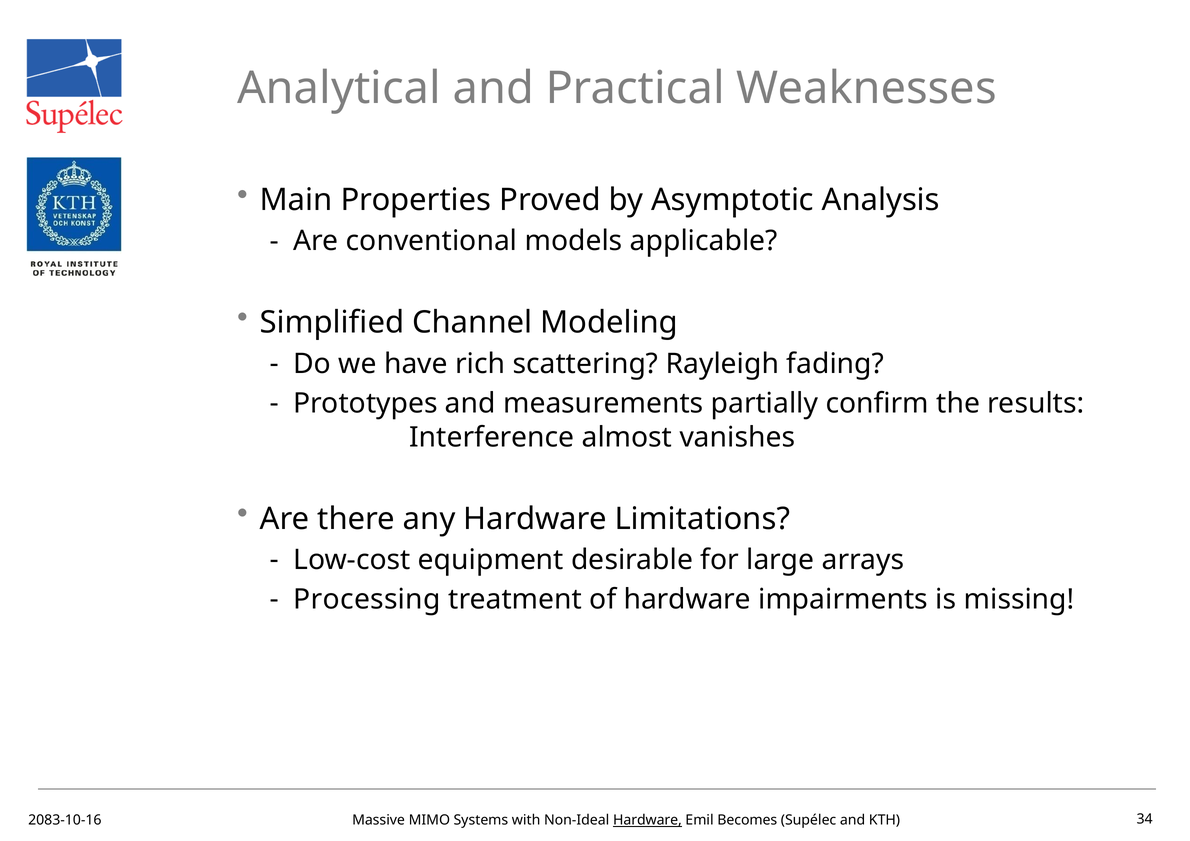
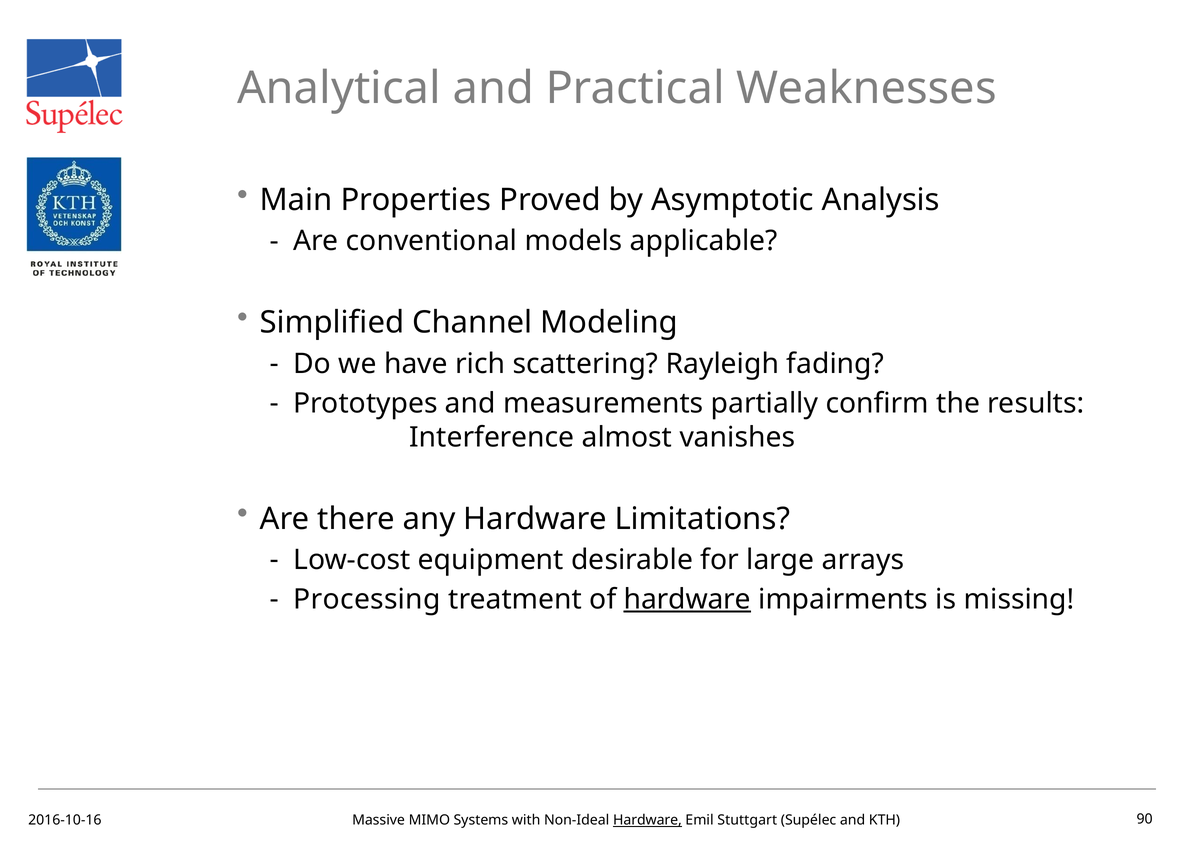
hardware at (687, 600) underline: none -> present
2083-10-16: 2083-10-16 -> 2016-10-16
Becomes: Becomes -> Stuttgart
34: 34 -> 90
